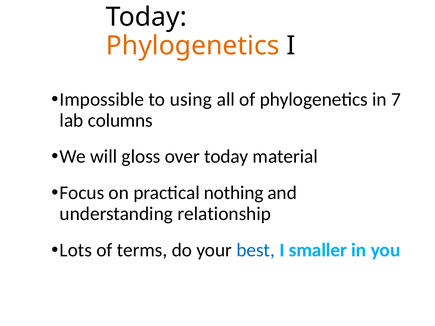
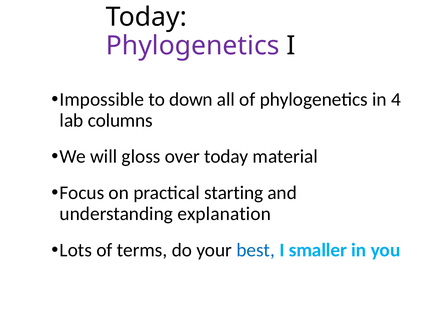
Phylogenetics at (193, 46) colour: orange -> purple
using: using -> down
7: 7 -> 4
nothing: nothing -> starting
relationship: relationship -> explanation
